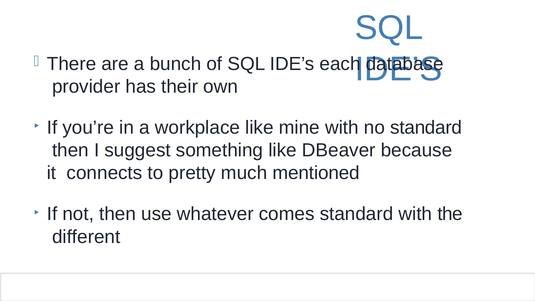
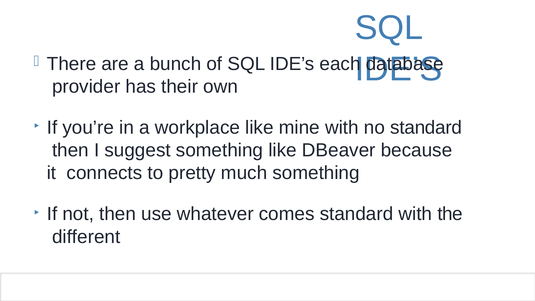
much mentioned: mentioned -> something
